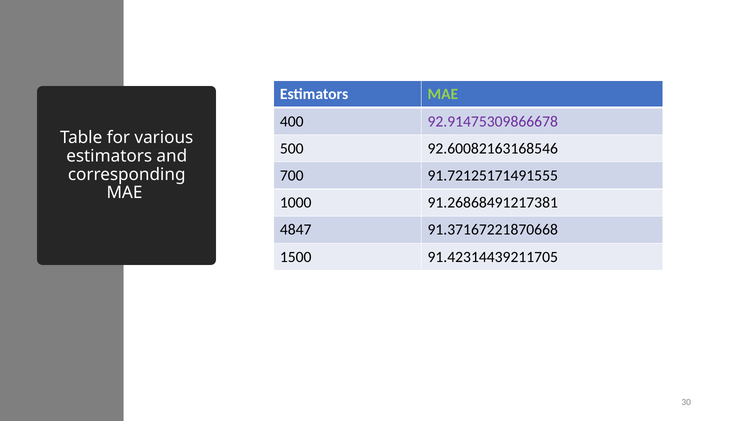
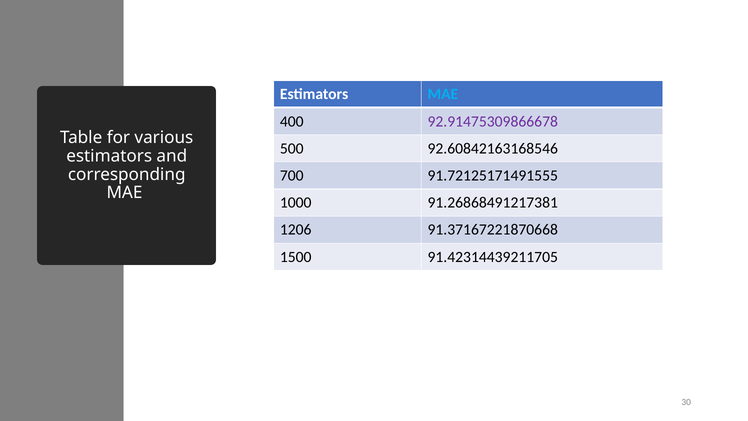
MAE at (443, 94) colour: light green -> light blue
92.60082163168546: 92.60082163168546 -> 92.60842163168546
4847: 4847 -> 1206
